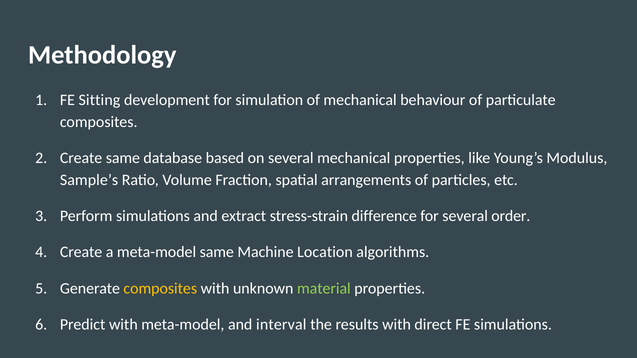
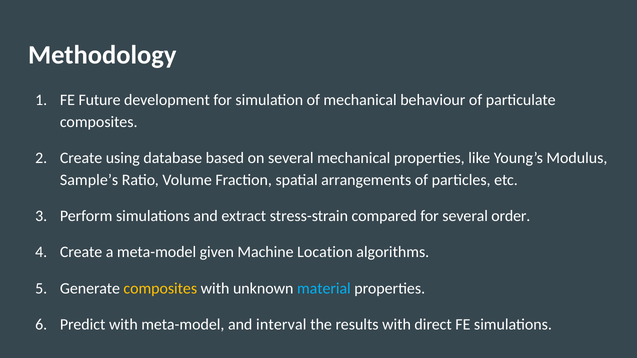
Sitting: Sitting -> Future
Create same: same -> using
difference: difference -> compared
meta-model same: same -> given
material colour: light green -> light blue
